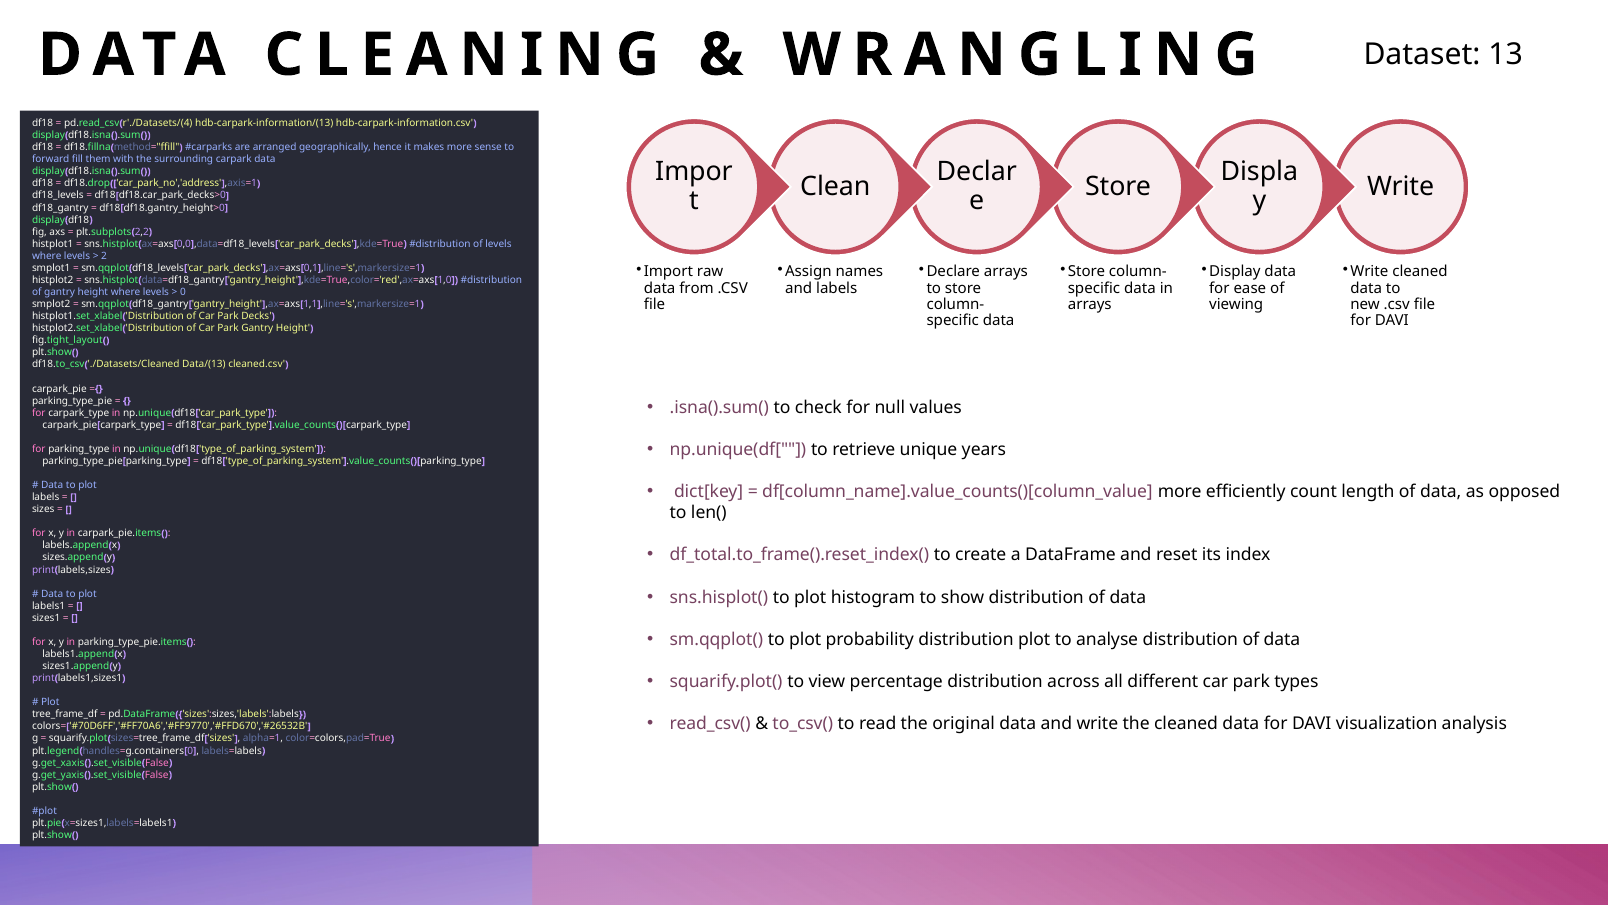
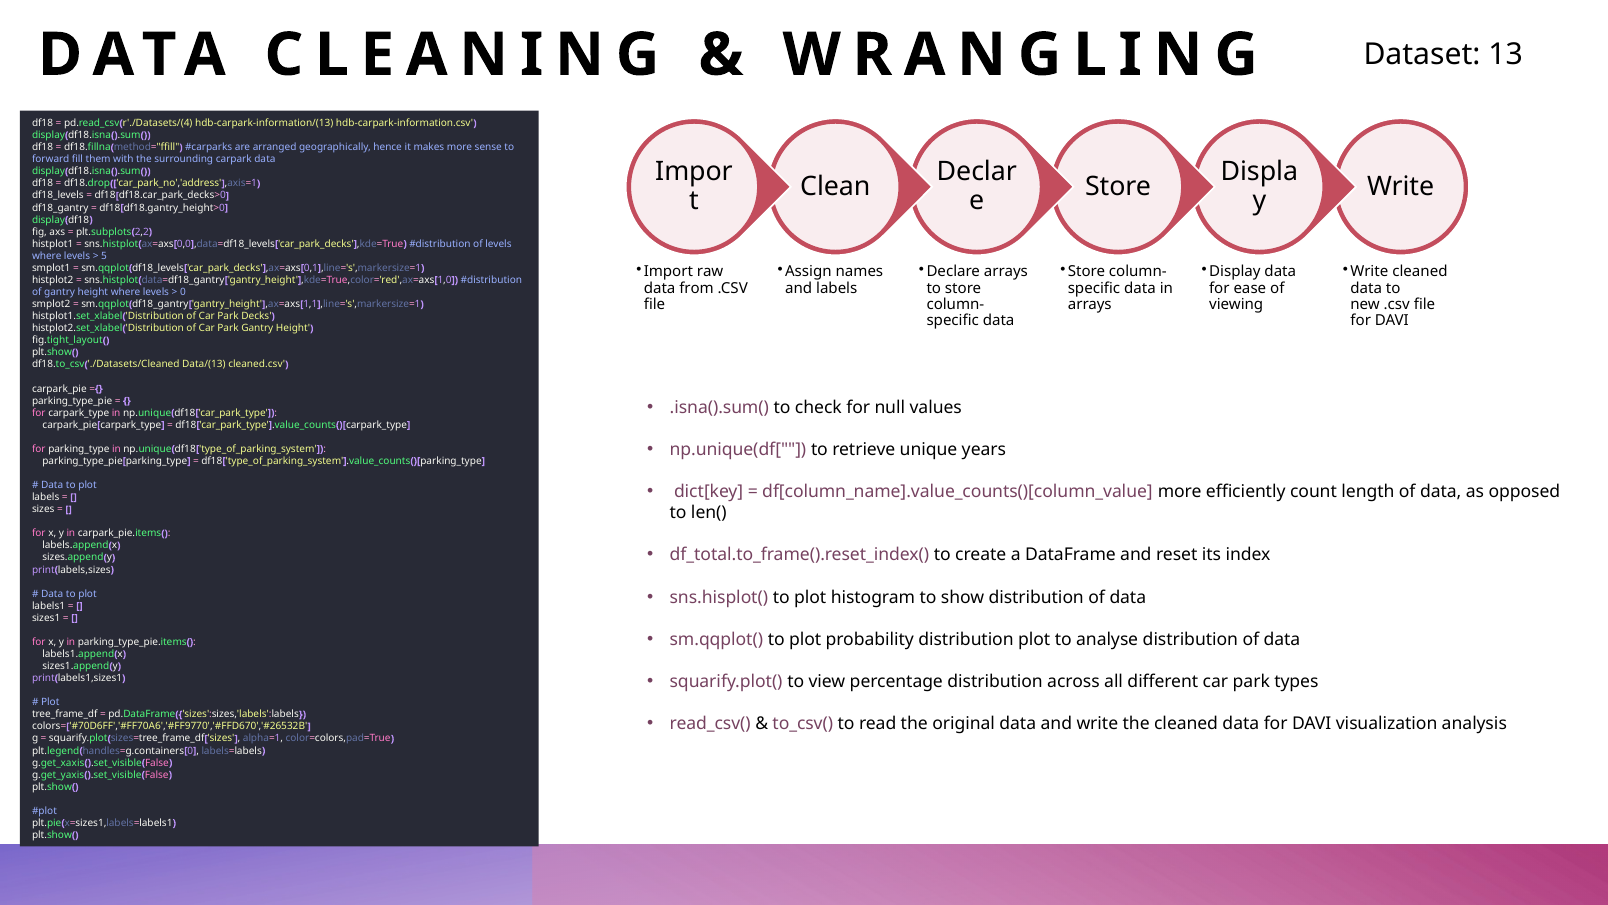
2: 2 -> 5
